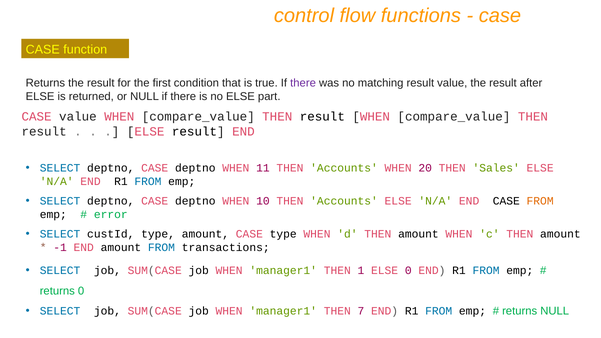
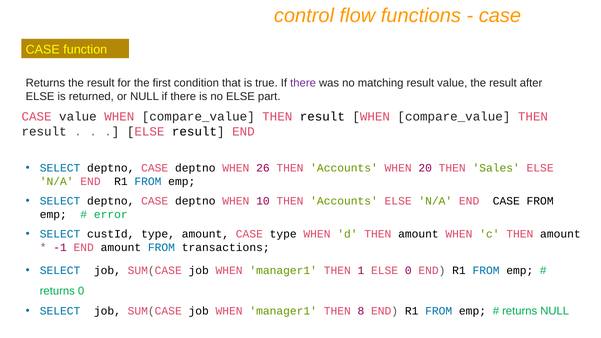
11: 11 -> 26
FROM at (540, 201) colour: orange -> black
7: 7 -> 8
